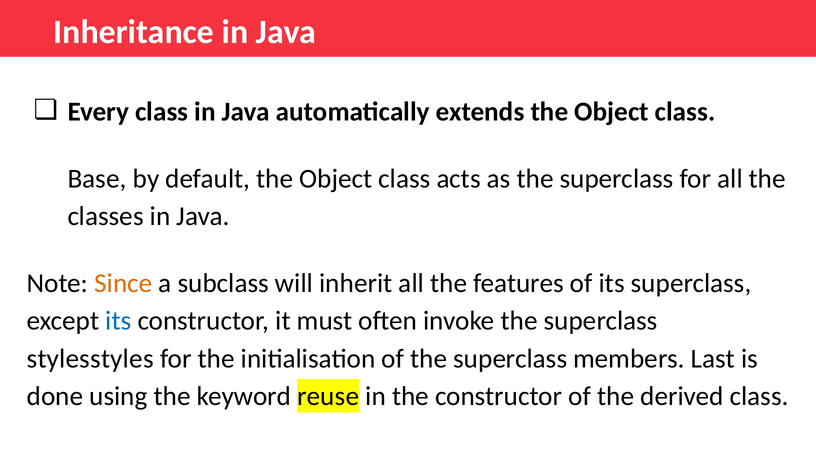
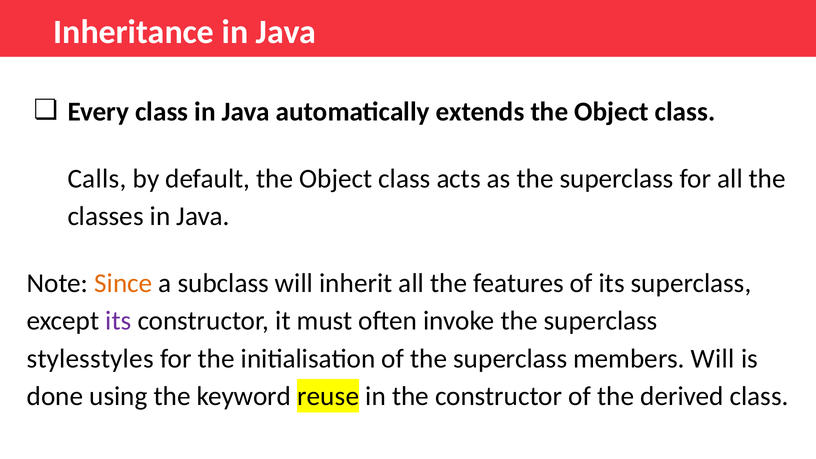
Base: Base -> Calls
its at (118, 321) colour: blue -> purple
members Last: Last -> Will
